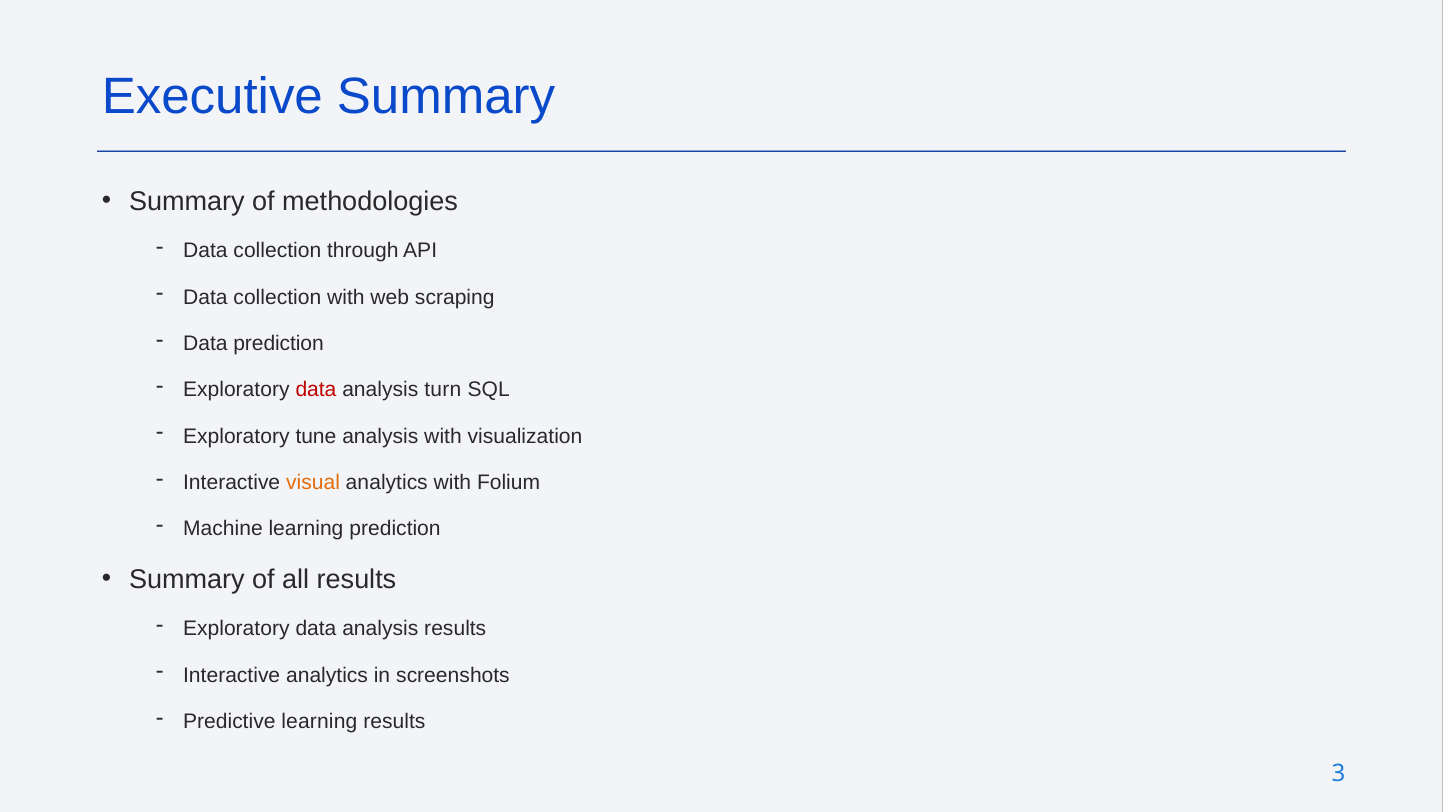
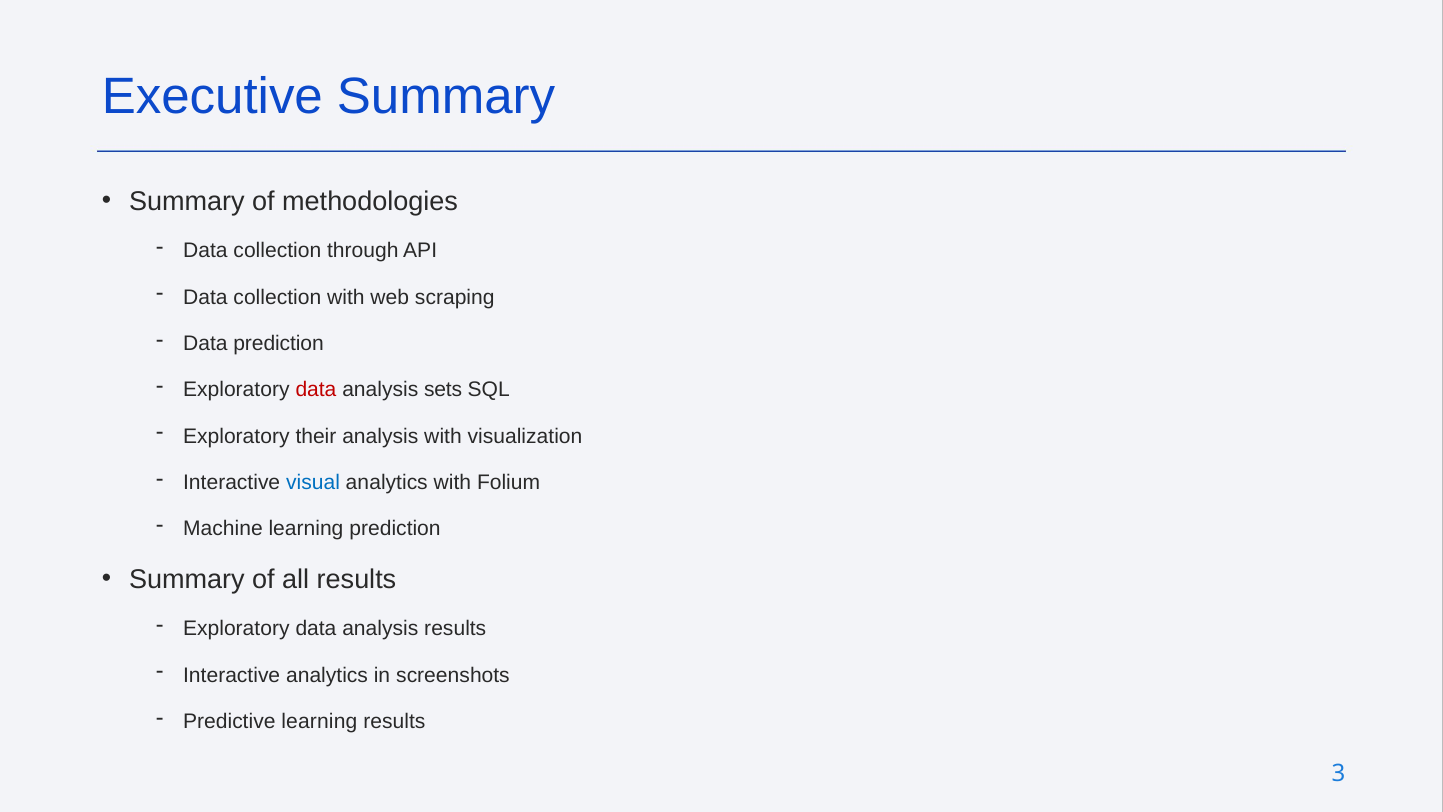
turn: turn -> sets
tune: tune -> their
visual colour: orange -> blue
